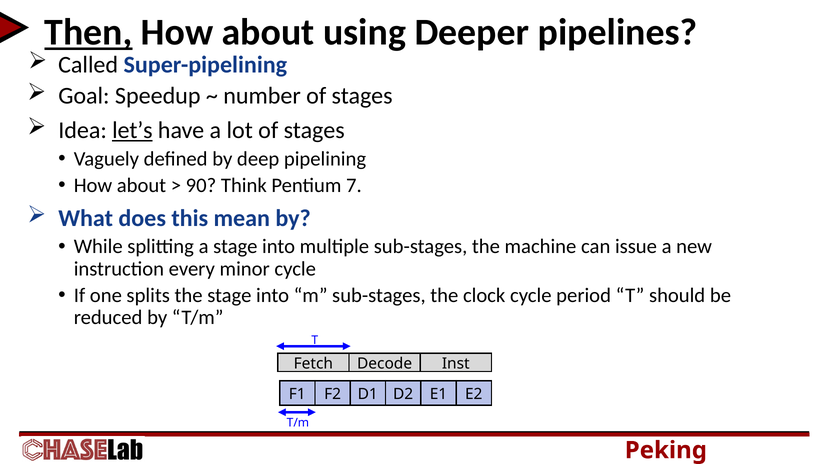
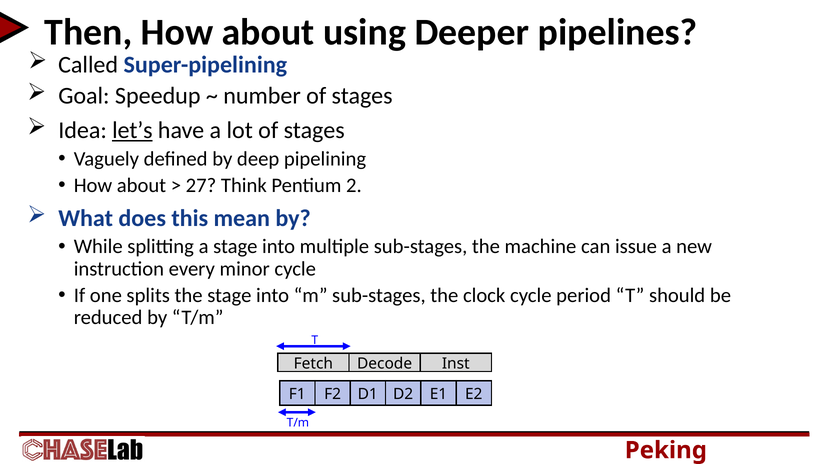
Then underline: present -> none
90: 90 -> 27
7: 7 -> 2
